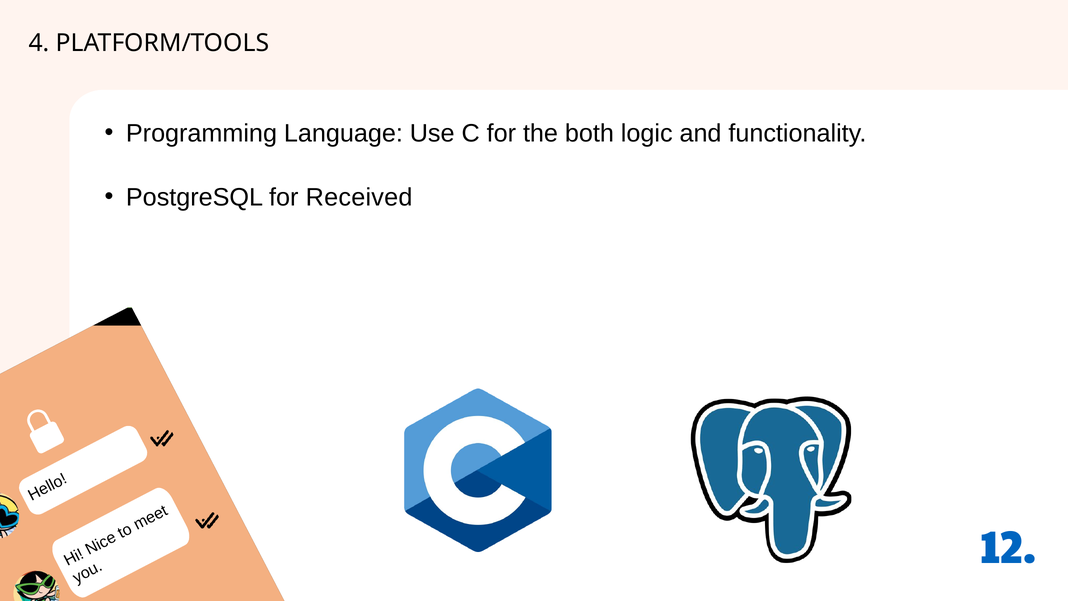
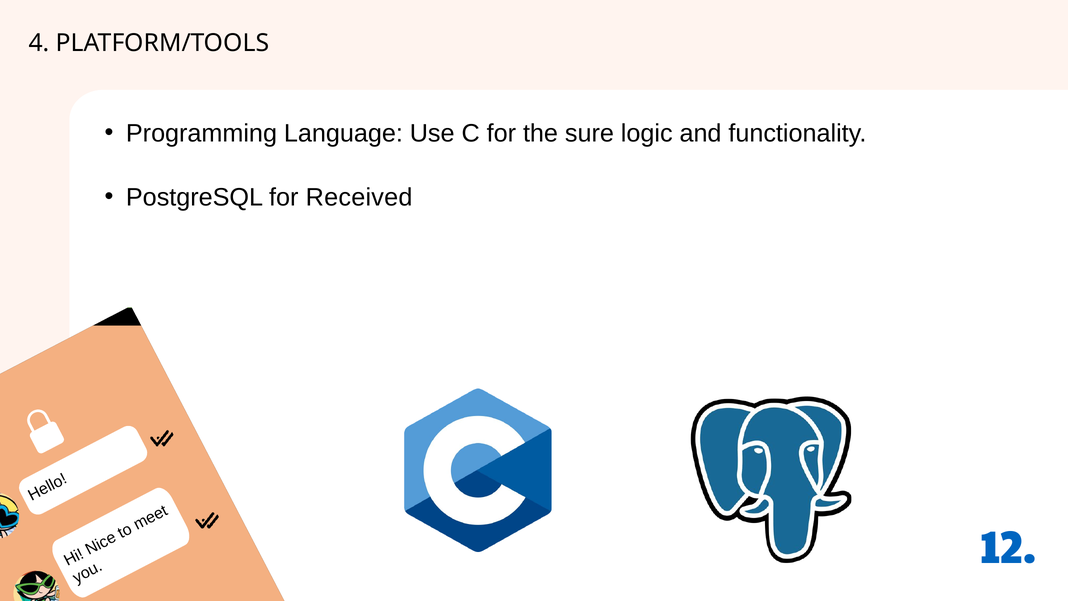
both: both -> sure
